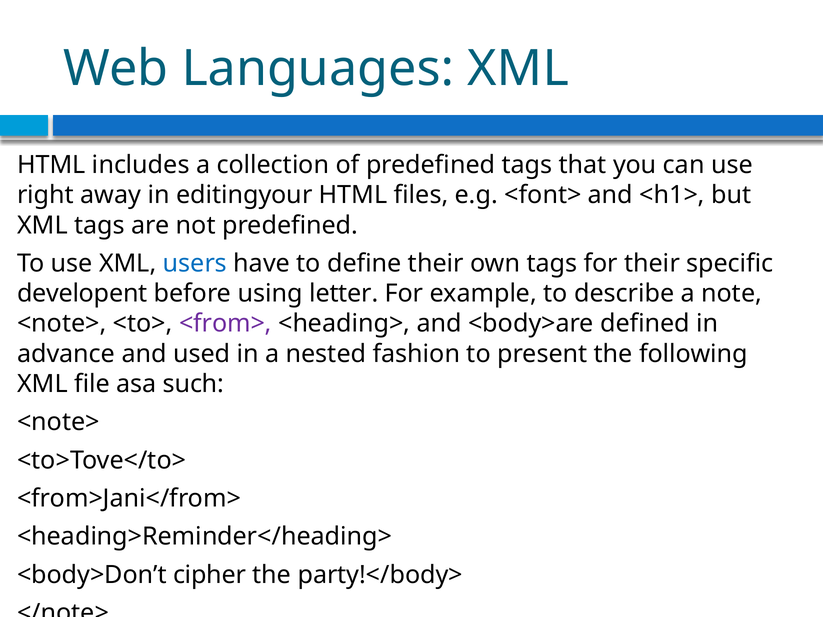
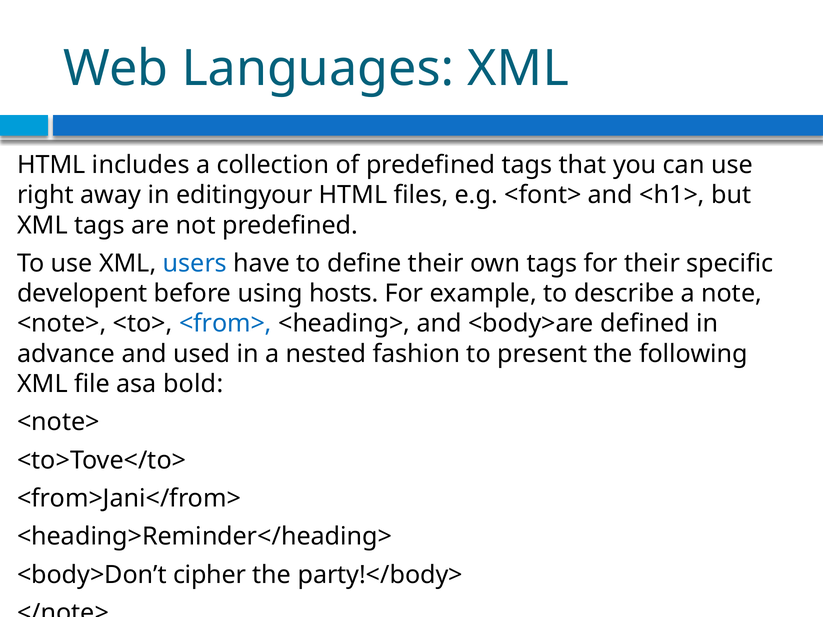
letter: letter -> hosts
<from> colour: purple -> blue
such: such -> bold
